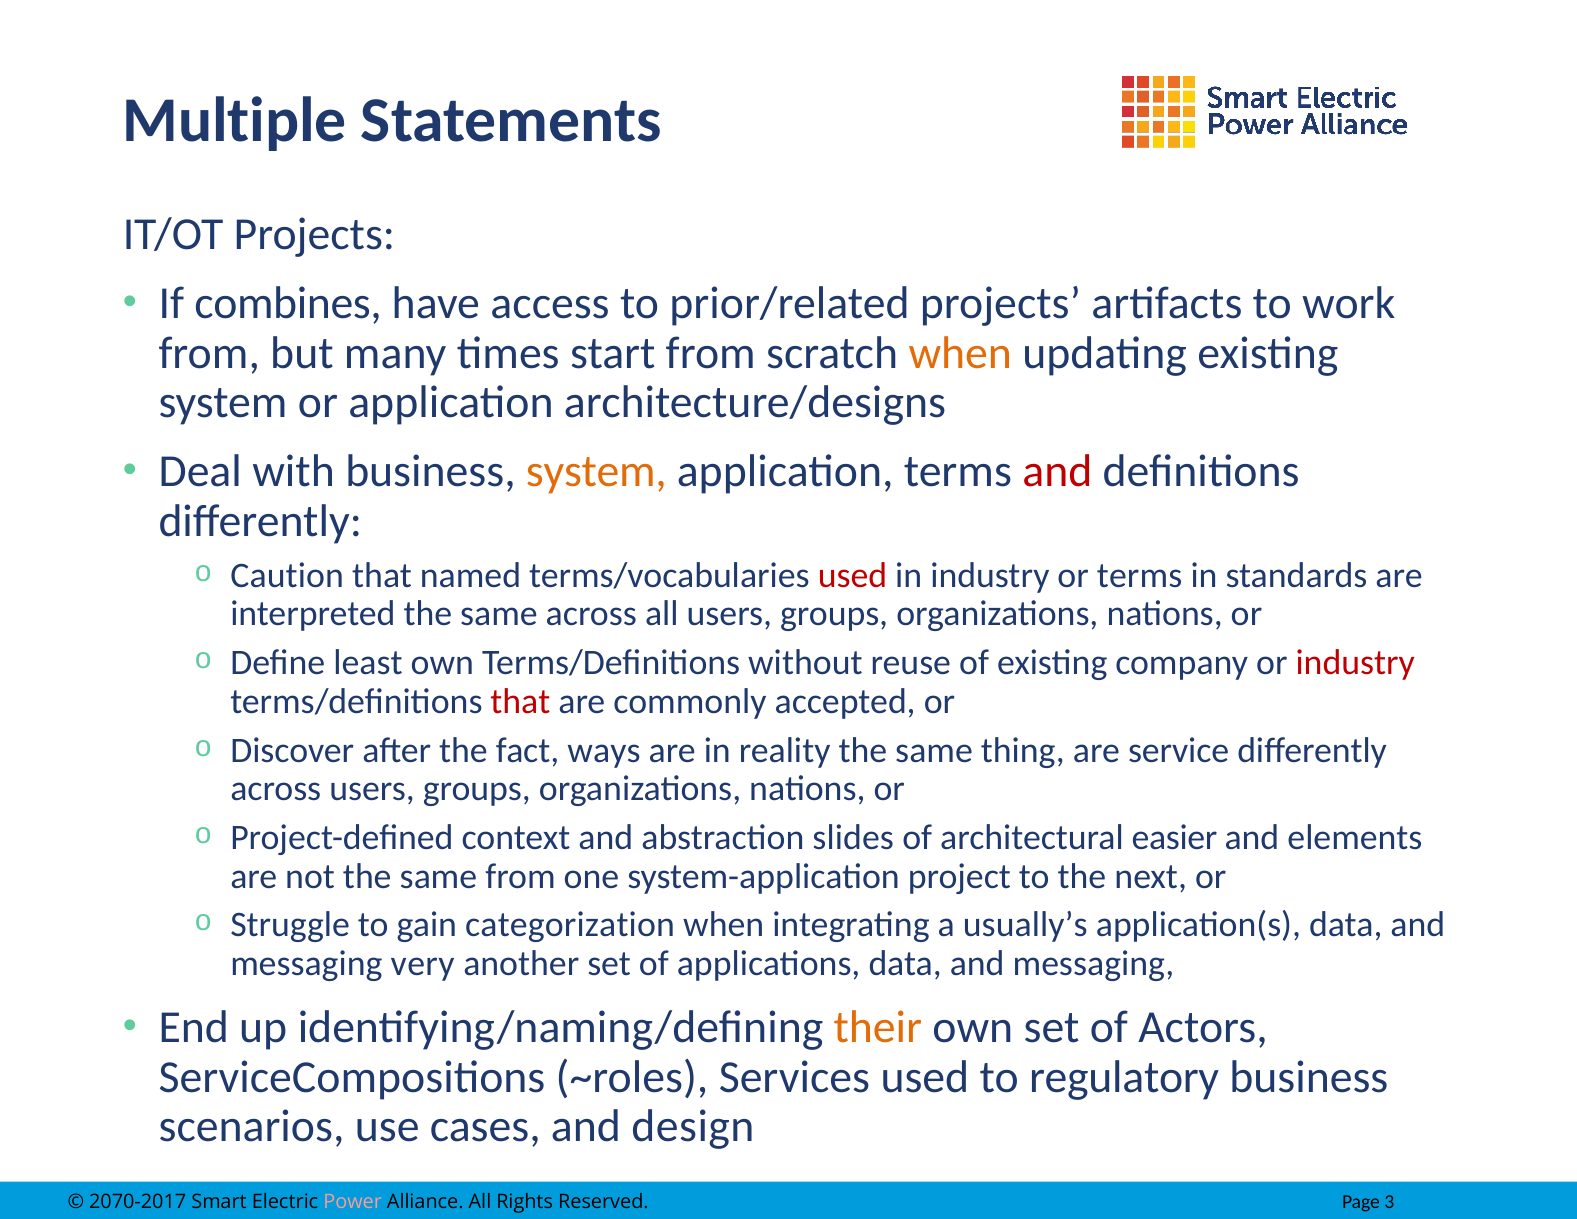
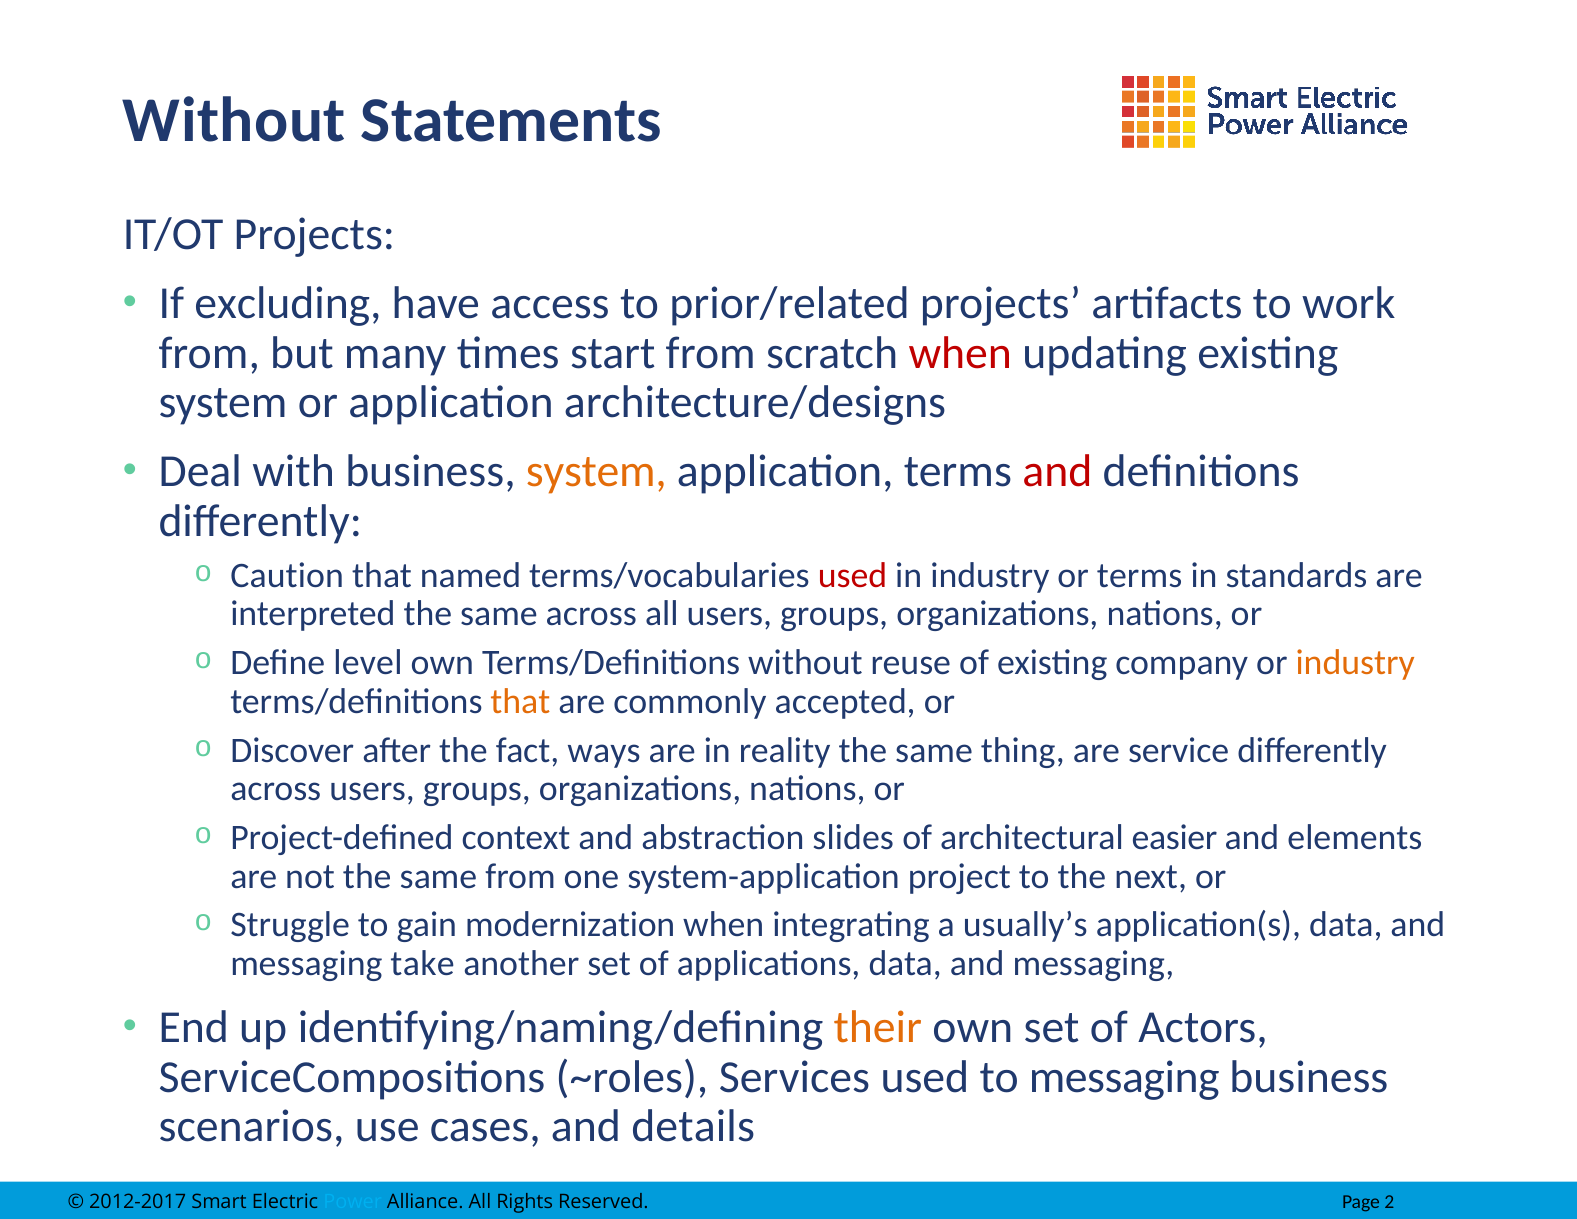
Multiple at (235, 121): Multiple -> Without
combines: combines -> excluding
when at (960, 353) colour: orange -> red
least: least -> level
industry at (1355, 663) colour: red -> orange
that at (520, 701) colour: red -> orange
categorization: categorization -> modernization
very: very -> take
to regulatory: regulatory -> messaging
design: design -> details
2070-2017: 2070-2017 -> 2012-2017
Power colour: pink -> light blue
3: 3 -> 2
